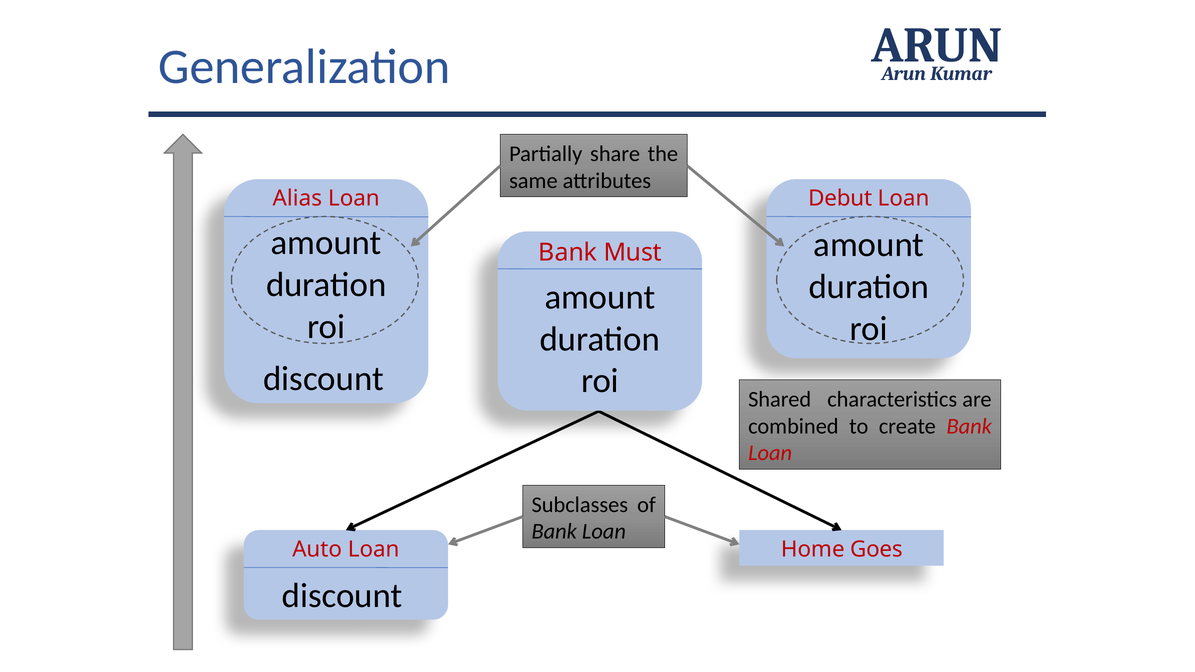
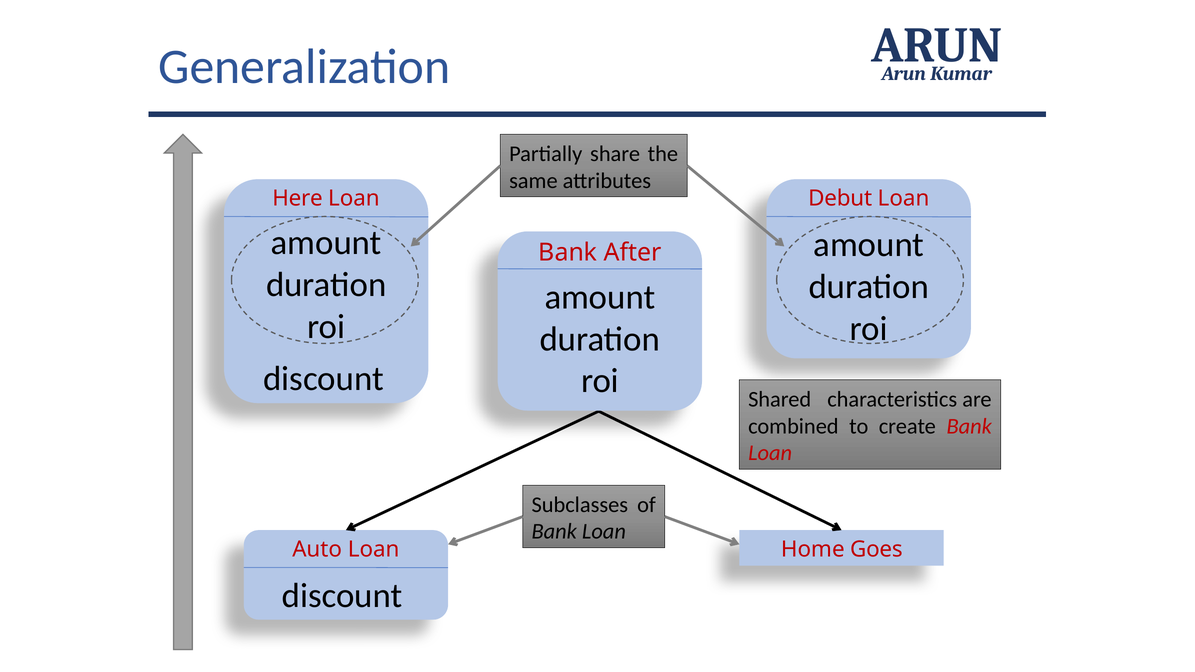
Alias: Alias -> Here
Must: Must -> After
